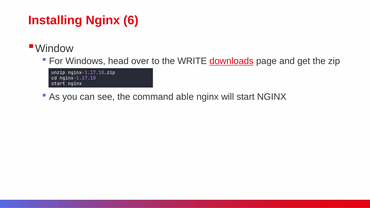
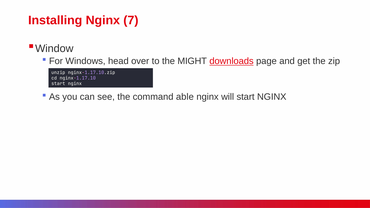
6: 6 -> 7
WRITE: WRITE -> MIGHT
